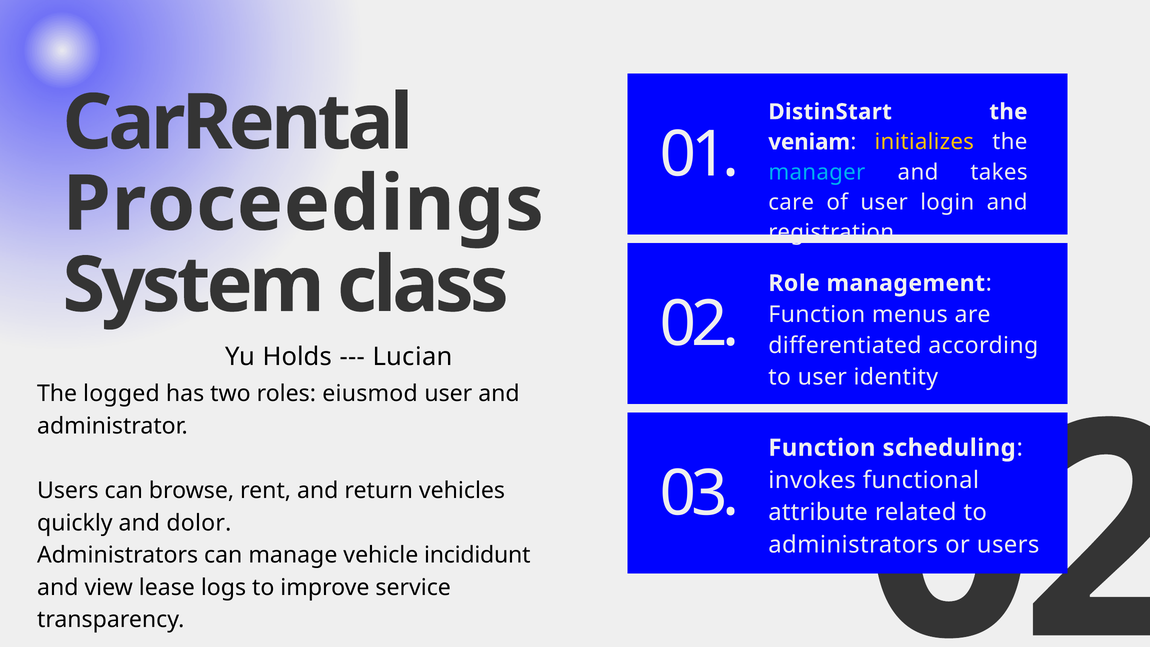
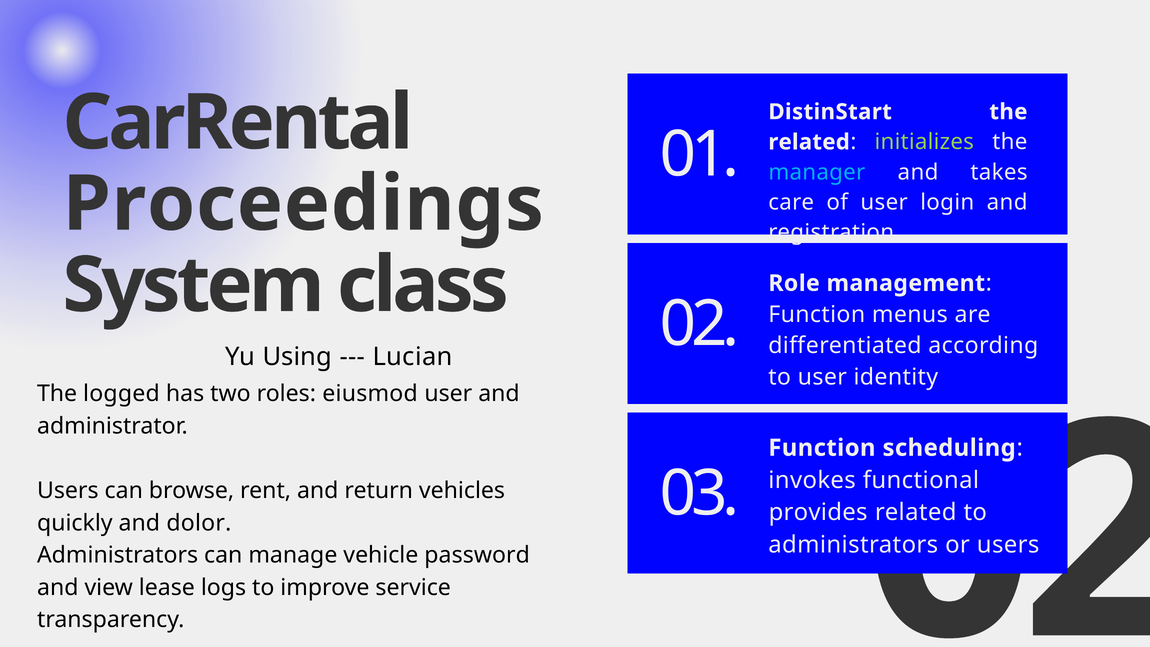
veniam at (809, 142): veniam -> related
initializes colour: yellow -> light green
Holds: Holds -> Using
attribute: attribute -> provides
incididunt: incididunt -> password
